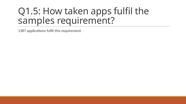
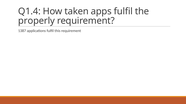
Q1.5: Q1.5 -> Q1.4
samples: samples -> properly
